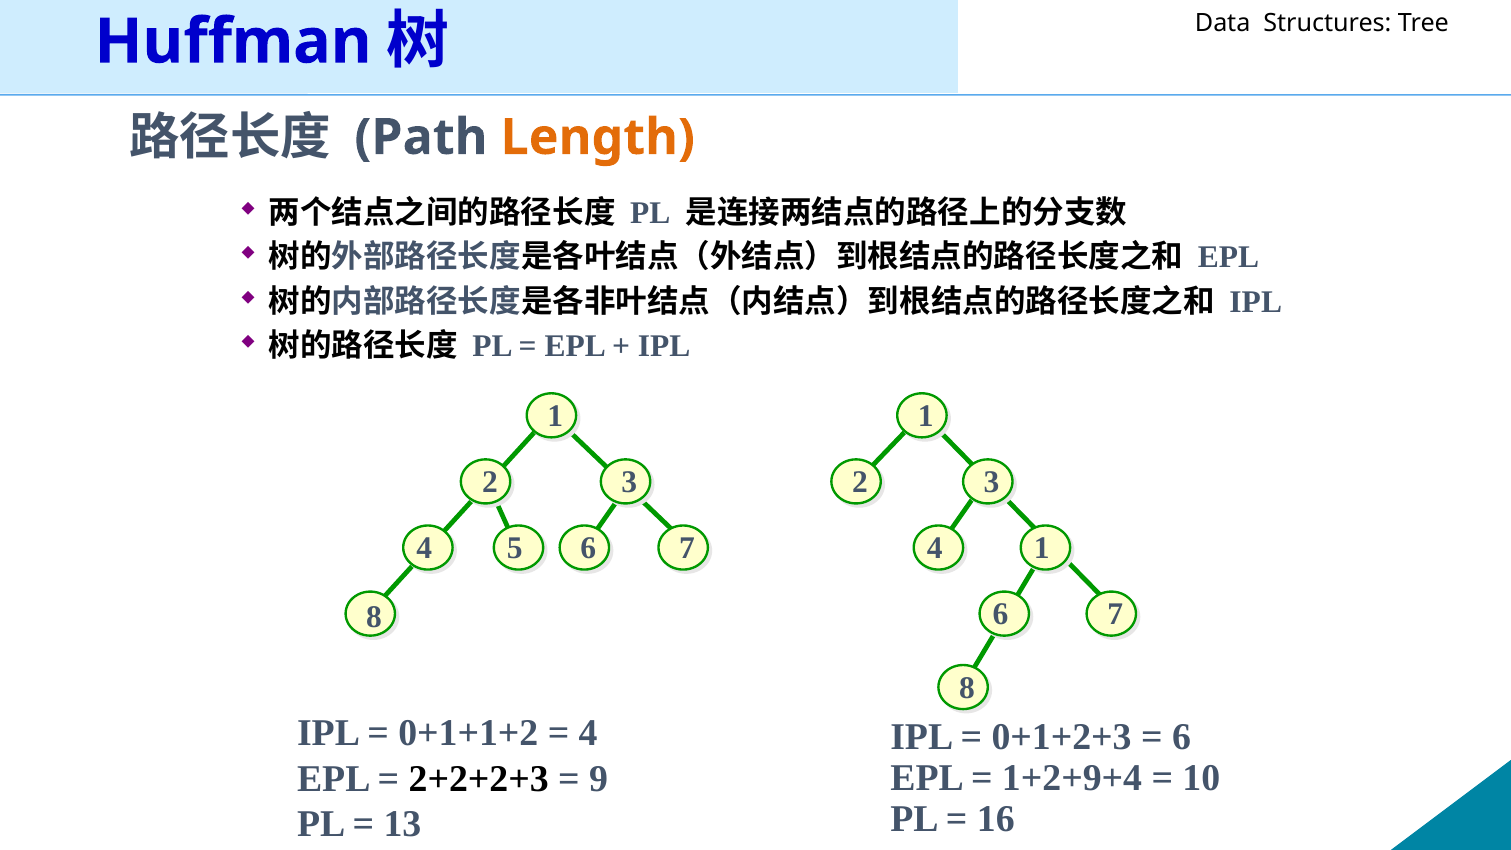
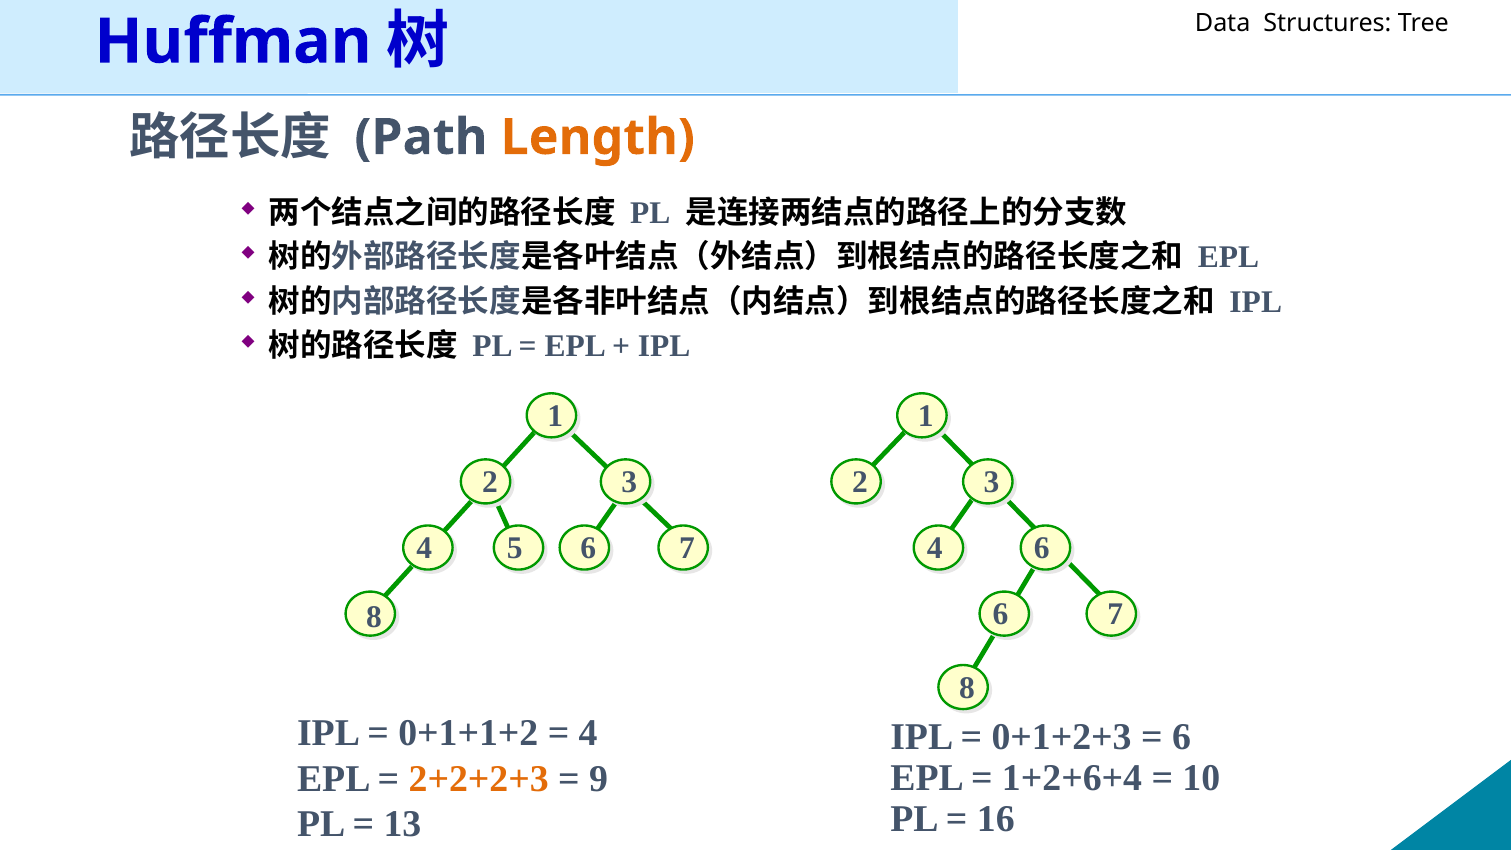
5 1: 1 -> 6
1+2+9+4: 1+2+9+4 -> 1+2+6+4
2+2+2+3 colour: black -> orange
